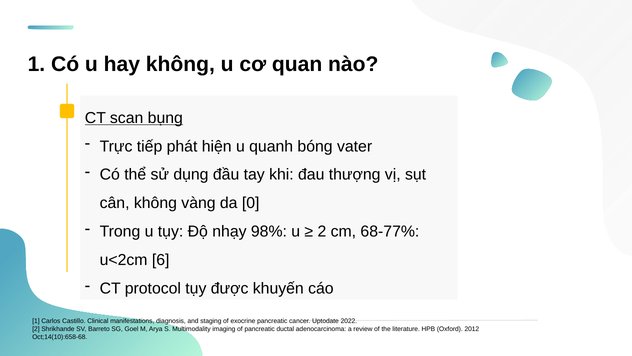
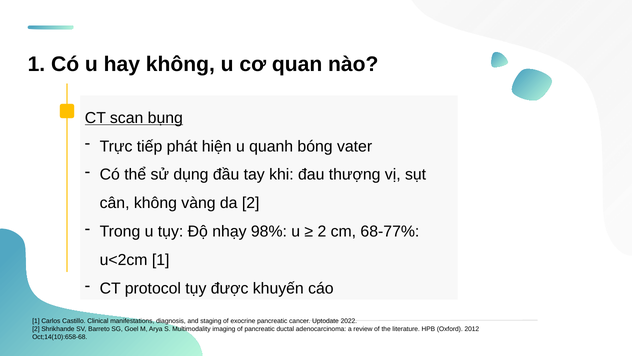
da 0: 0 -> 2
u<2cm 6: 6 -> 1
